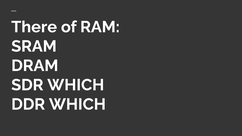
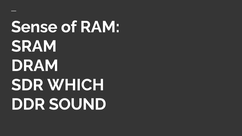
There: There -> Sense
DDR WHICH: WHICH -> SOUND
